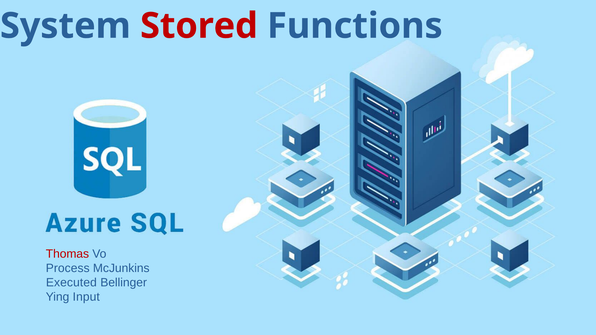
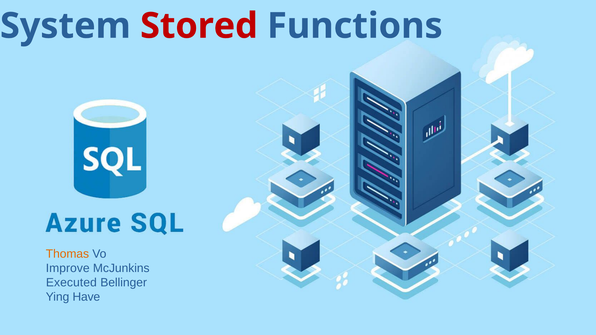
Thomas colour: red -> orange
Process: Process -> Improve
Input: Input -> Have
